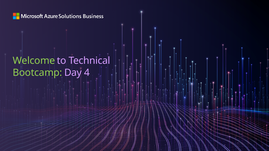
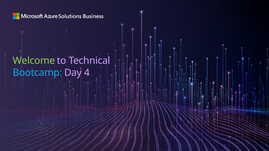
Bootcamp colour: light green -> light blue
